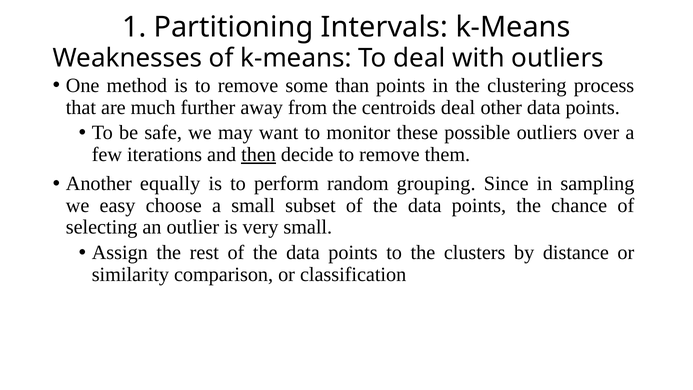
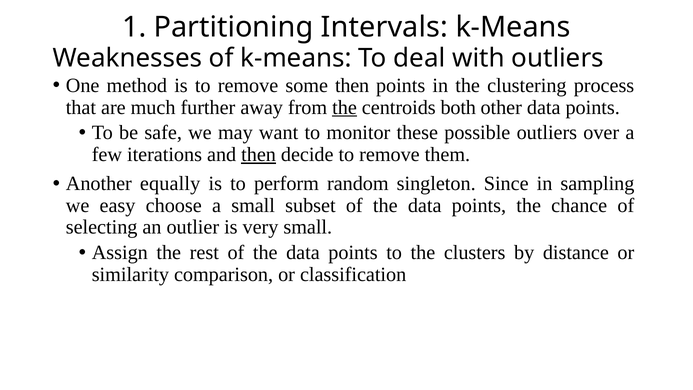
some than: than -> then
the at (345, 107) underline: none -> present
centroids deal: deal -> both
grouping: grouping -> singleton
